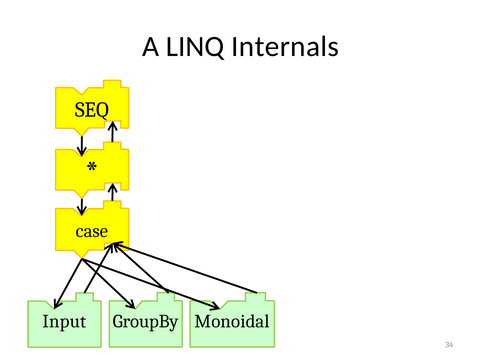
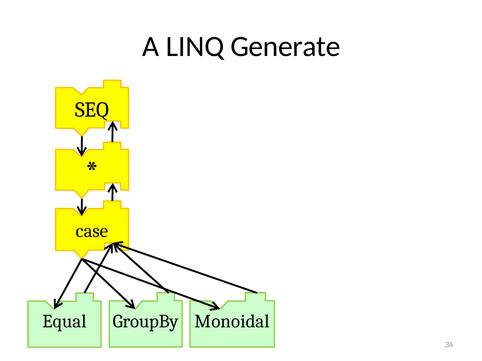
Internals: Internals -> Generate
Input: Input -> Equal
